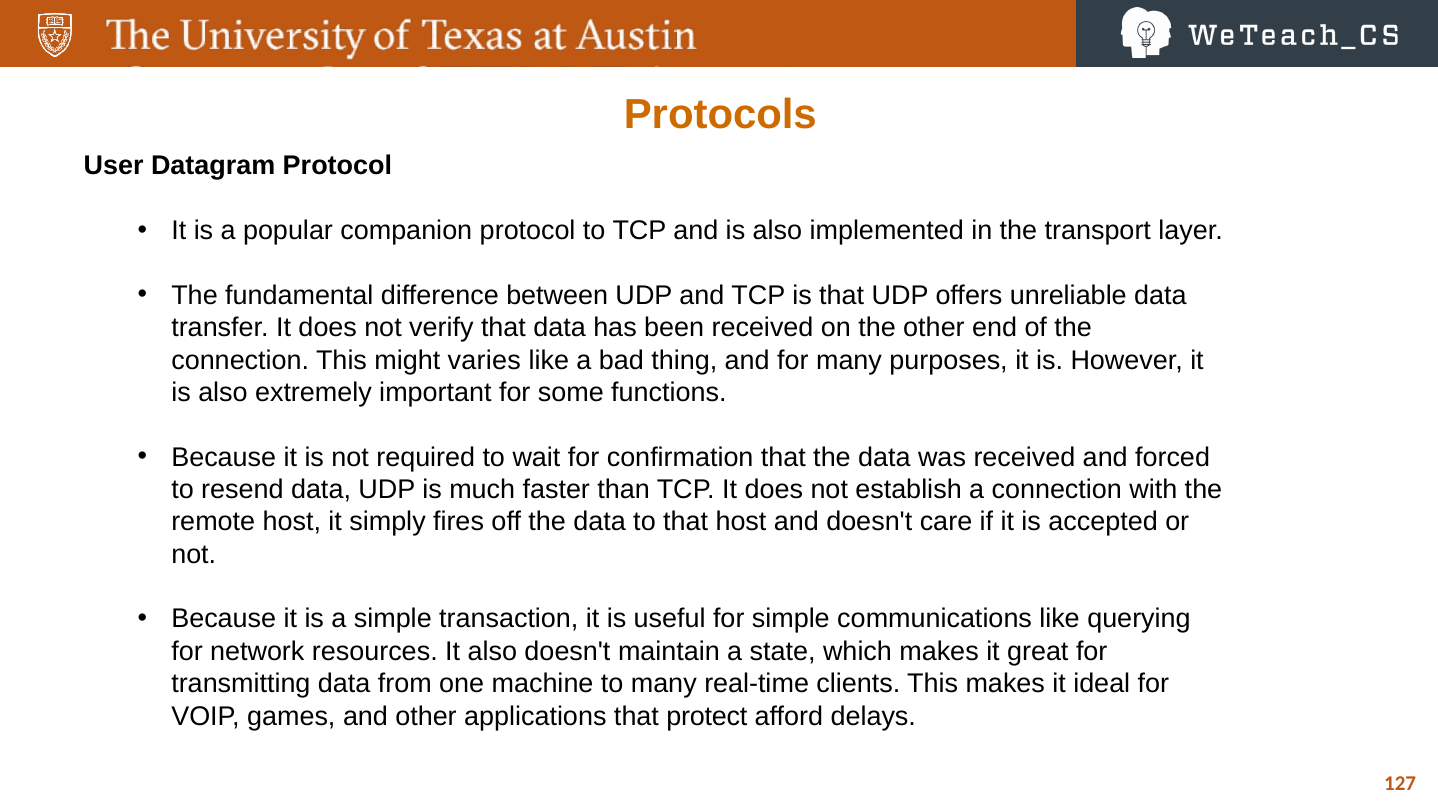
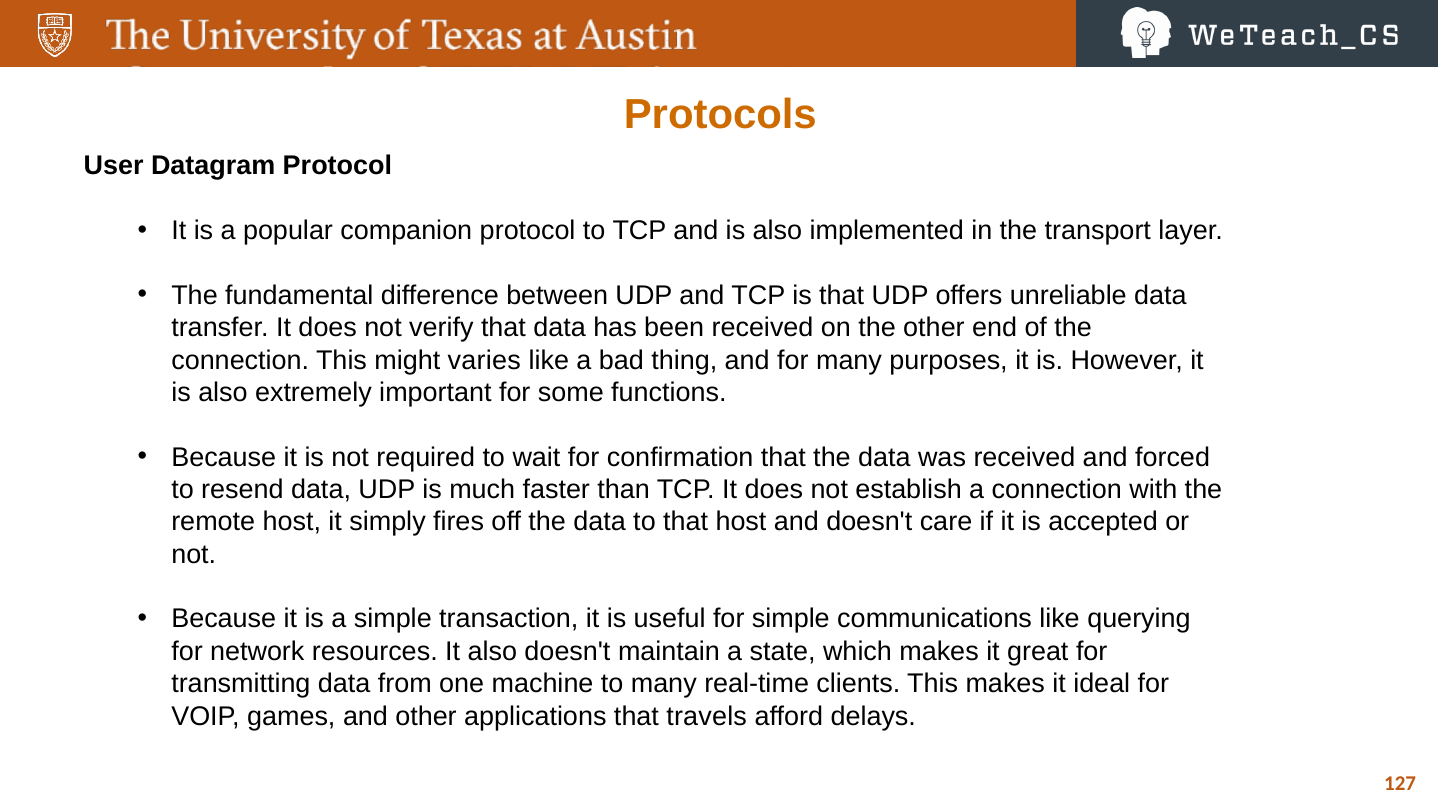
protect: protect -> travels
